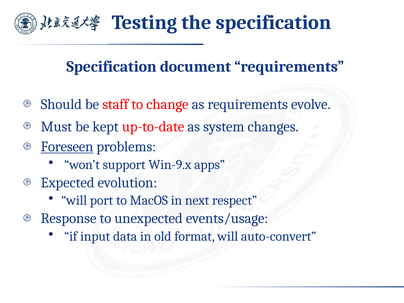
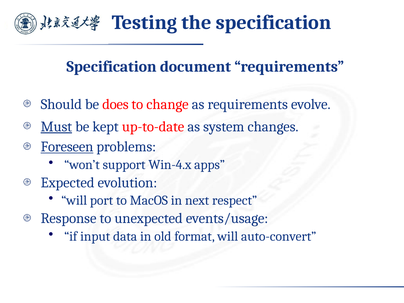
staff: staff -> does
Must underline: none -> present
Win-9.x: Win-9.x -> Win-4.x
